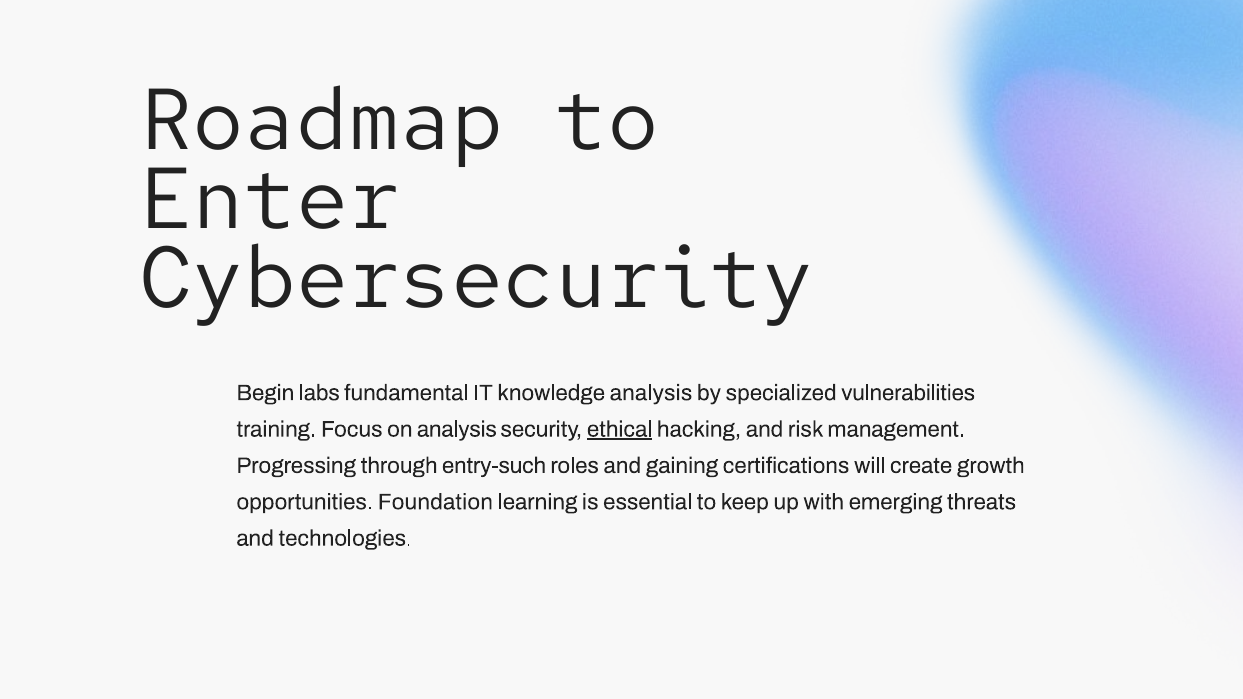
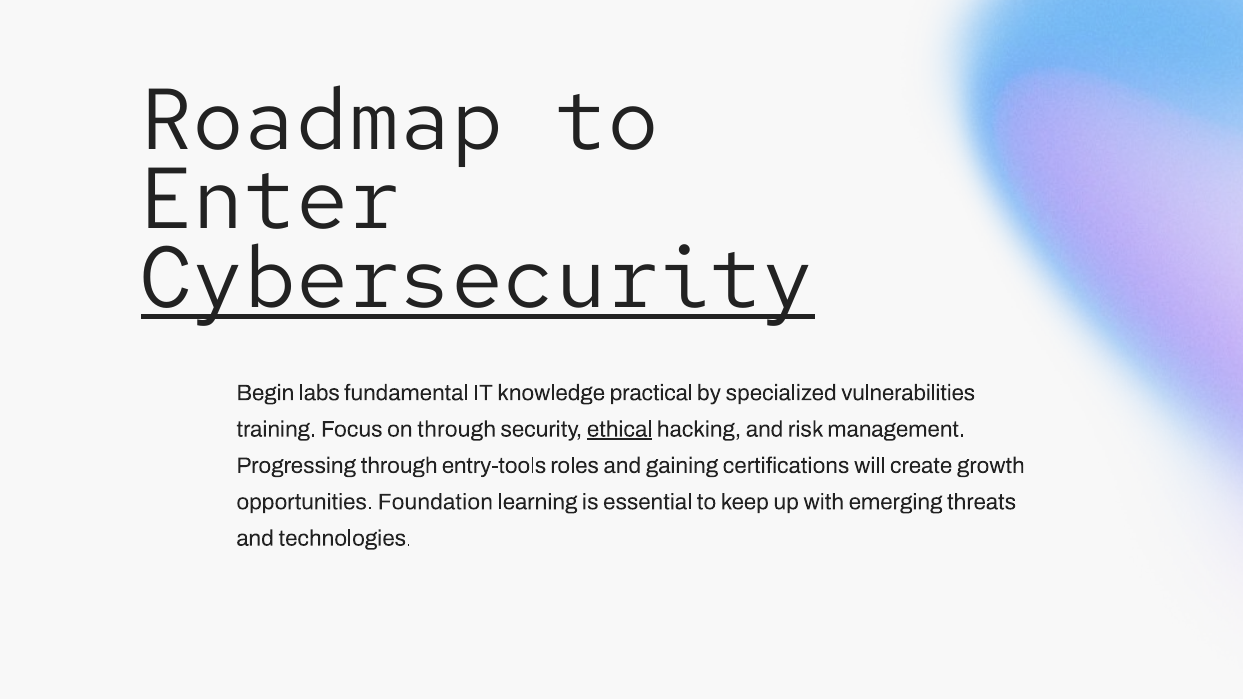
Cybersecurity underline: none -> present
knowledge analysis: analysis -> practical
on analysis: analysis -> through
entry-such: entry-such -> entry-tools
